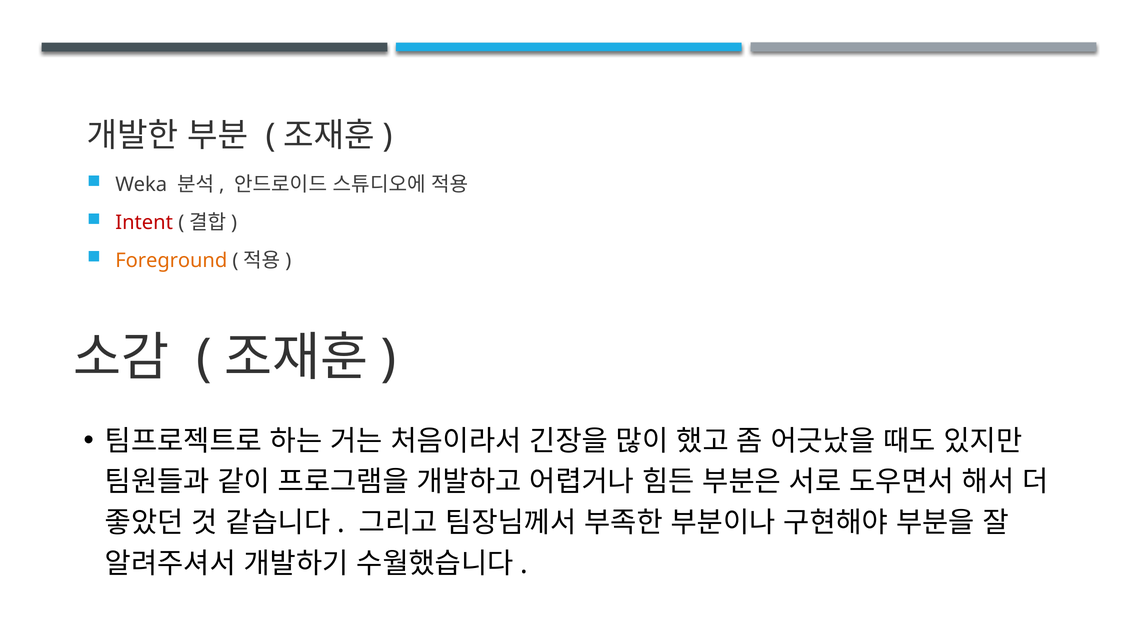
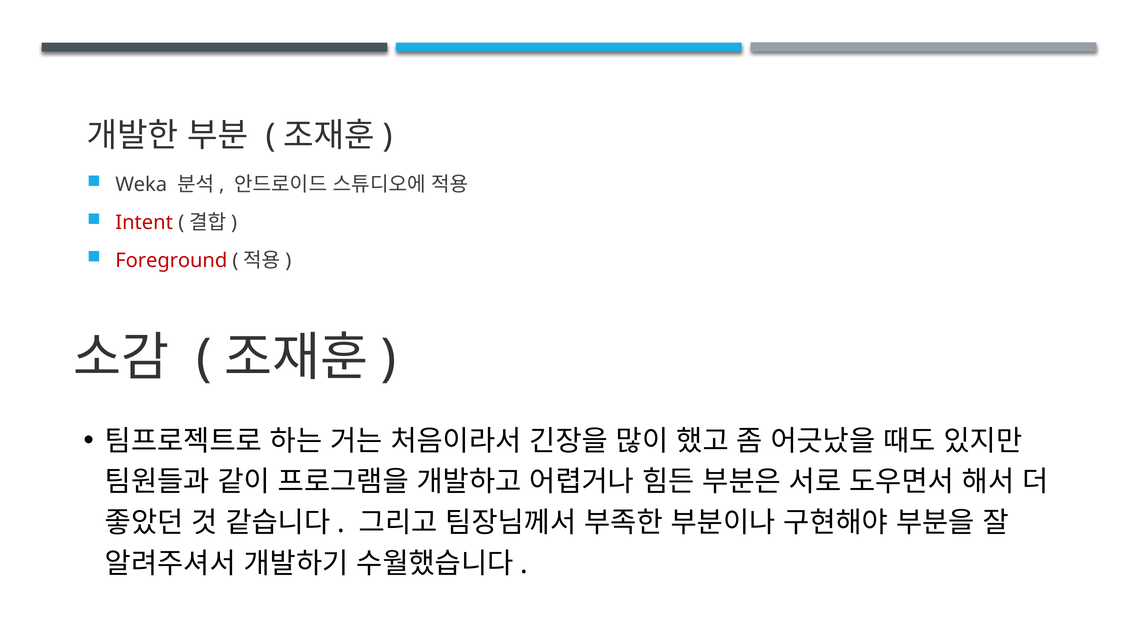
Foreground colour: orange -> red
